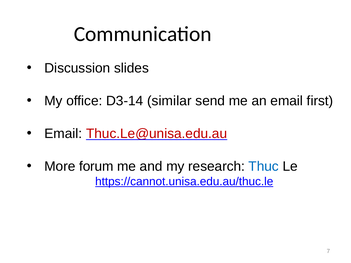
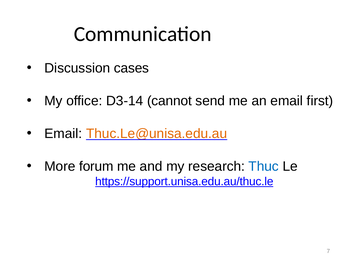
slides: slides -> cases
similar: similar -> cannot
Thuc.Le@unisa.edu.au colour: red -> orange
https://cannot.unisa.edu.au/thuc.le: https://cannot.unisa.edu.au/thuc.le -> https://support.unisa.edu.au/thuc.le
